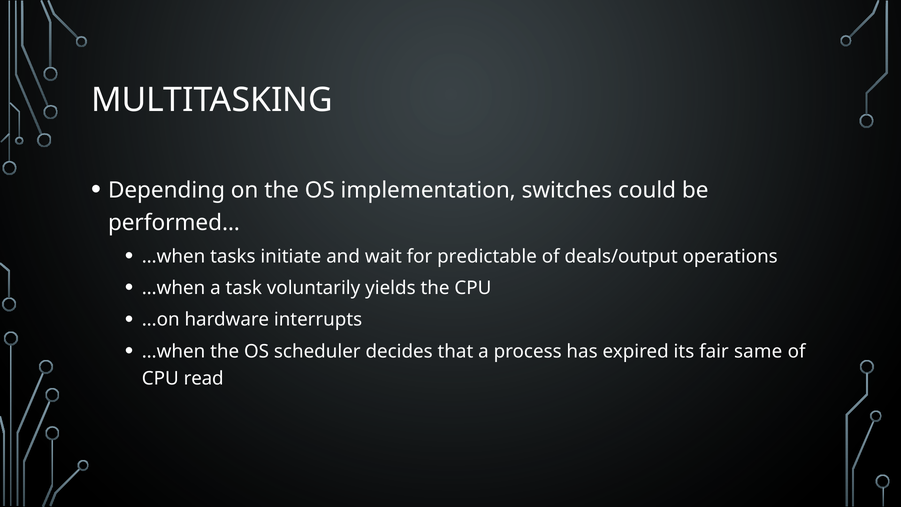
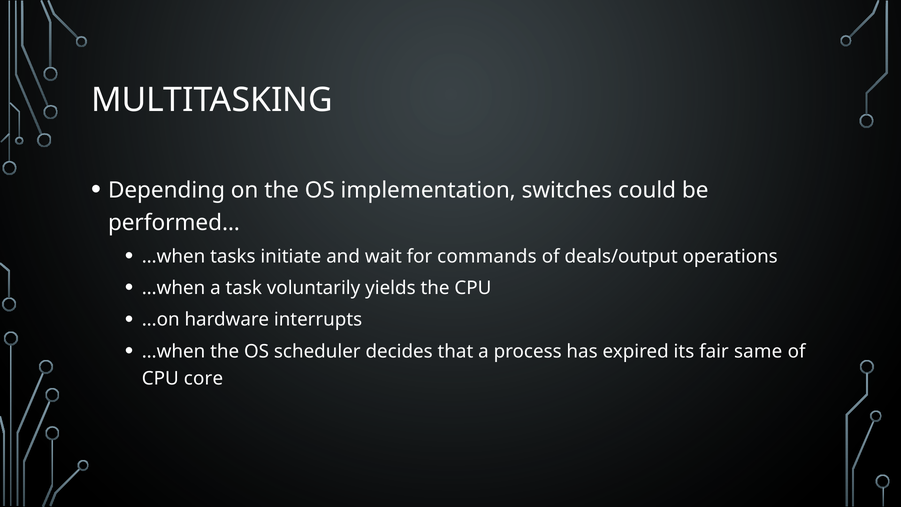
predictable: predictable -> commands
read: read -> core
